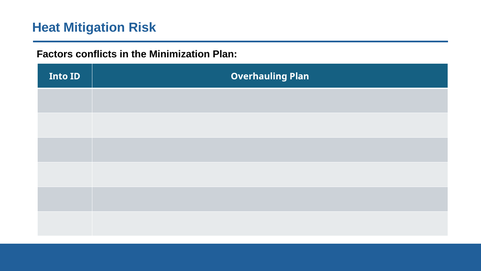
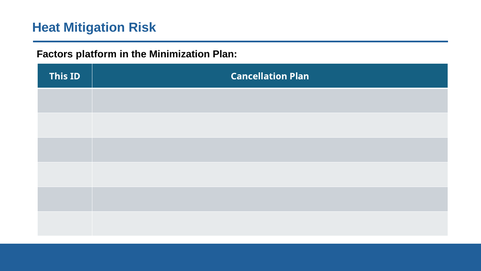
conflicts: conflicts -> platform
Into: Into -> This
Overhauling: Overhauling -> Cancellation
